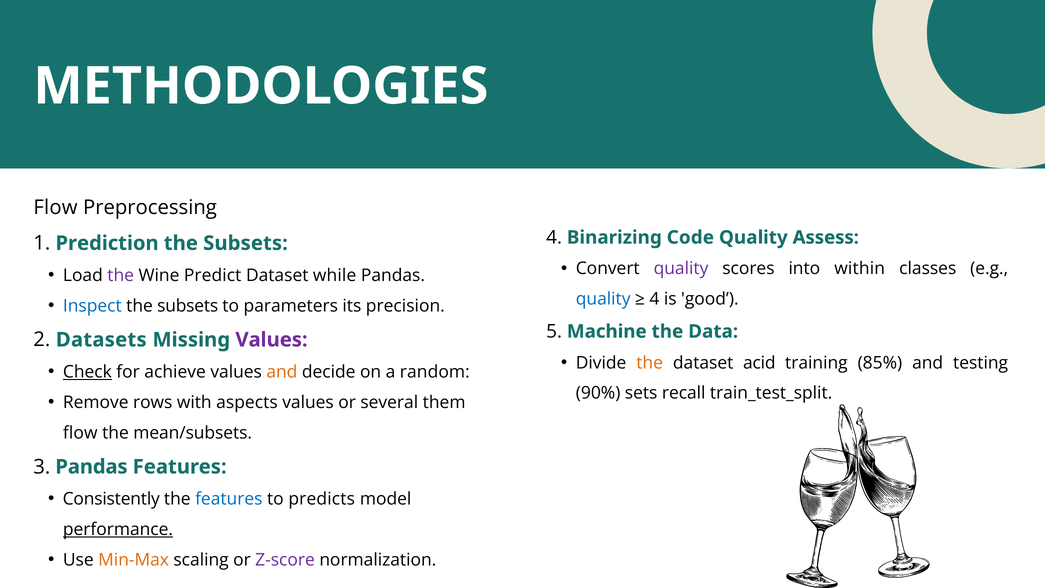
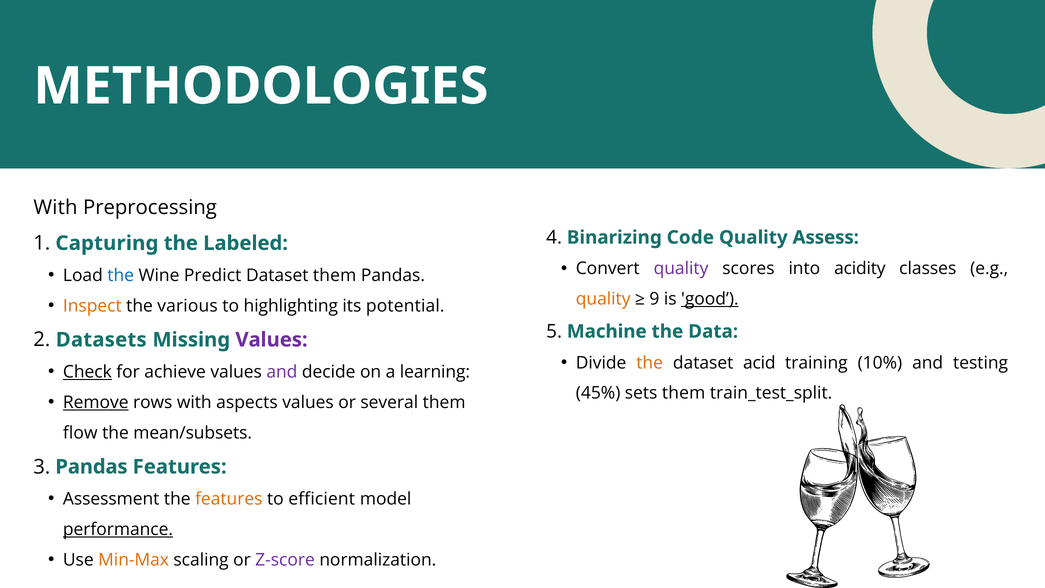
Flow at (55, 208): Flow -> With
Prediction: Prediction -> Capturing
Subsets at (246, 243): Subsets -> Labeled
within: within -> acidity
the at (121, 275) colour: purple -> blue
Dataset while: while -> them
quality at (603, 299) colour: blue -> orange
4 at (654, 299): 4 -> 9
good underline: none -> present
Inspect colour: blue -> orange
subsets at (188, 306): subsets -> various
parameters: parameters -> highlighting
precision: precision -> potential
85%: 85% -> 10%
and at (282, 372) colour: orange -> purple
random: random -> learning
90%: 90% -> 45%
sets recall: recall -> them
Remove underline: none -> present
Consistently: Consistently -> Assessment
features at (229, 499) colour: blue -> orange
predicts: predicts -> efficient
